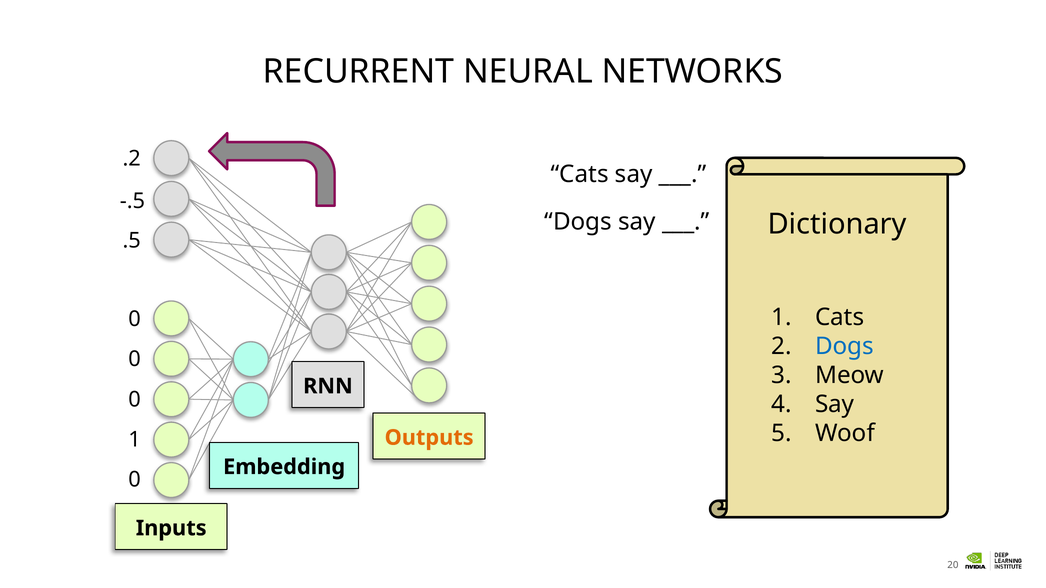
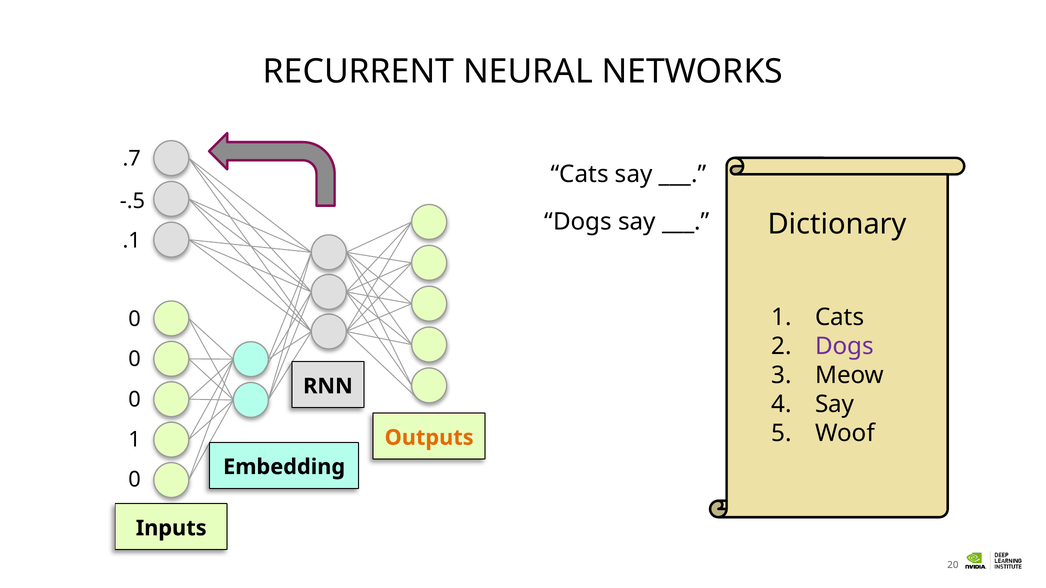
.2: .2 -> .7
.5: .5 -> .1
Dogs at (844, 347) colour: blue -> purple
